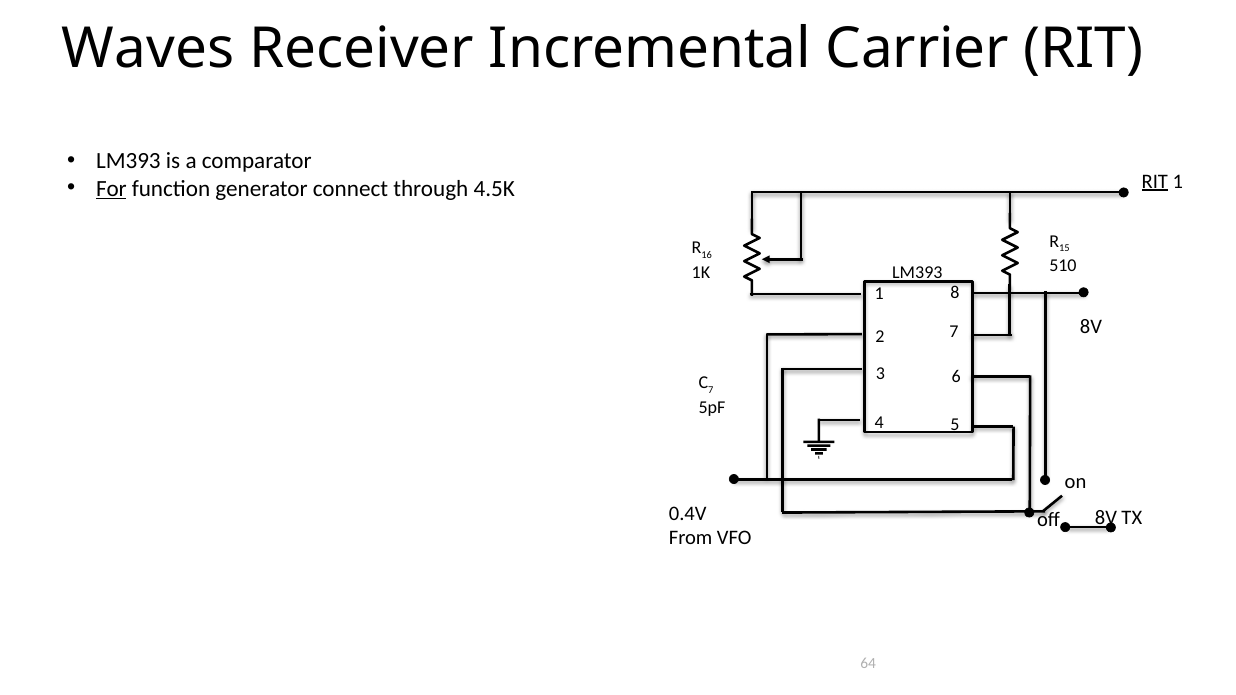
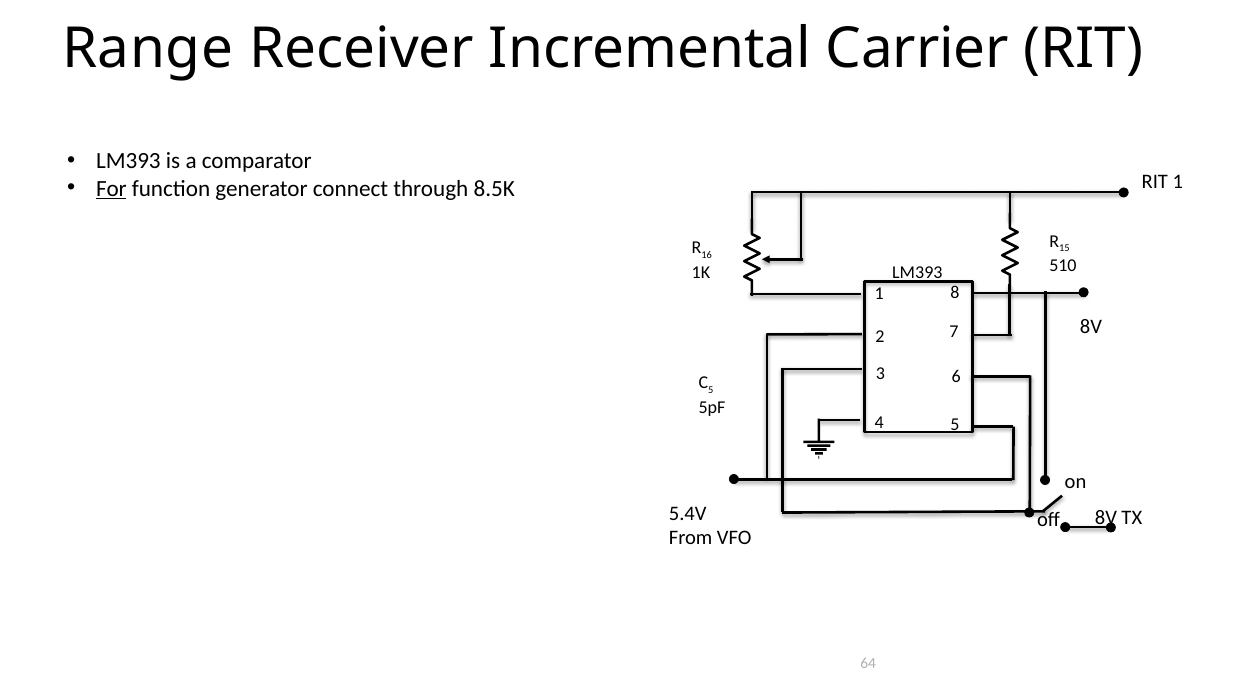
Waves: Waves -> Range
RIT at (1155, 181) underline: present -> none
4.5K: 4.5K -> 8.5K
7 at (711, 390): 7 -> 5
0.4V: 0.4V -> 5.4V
